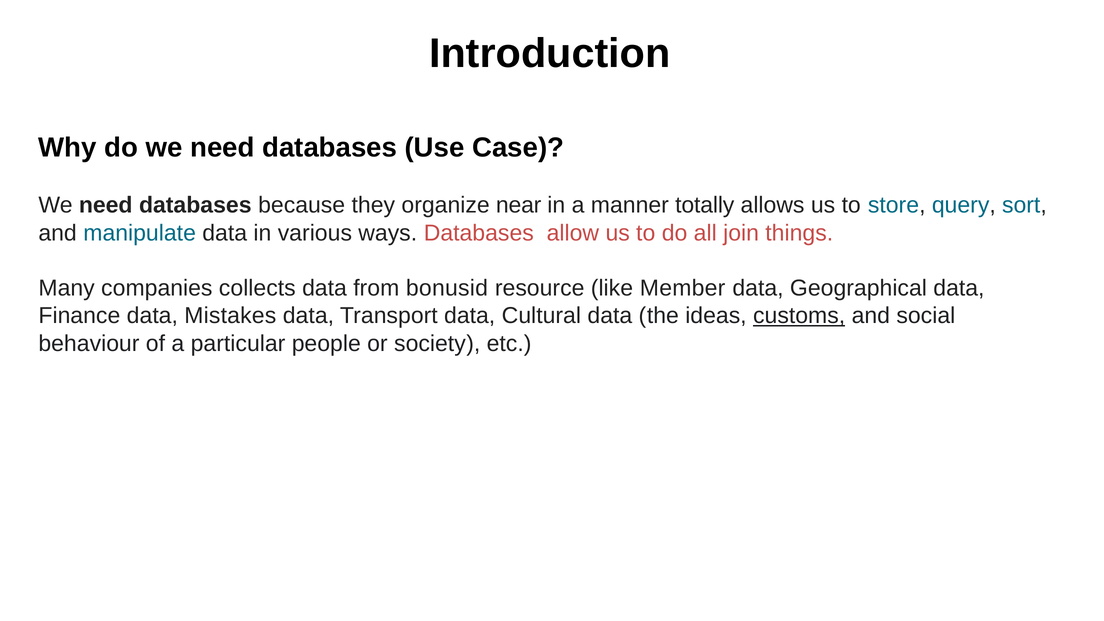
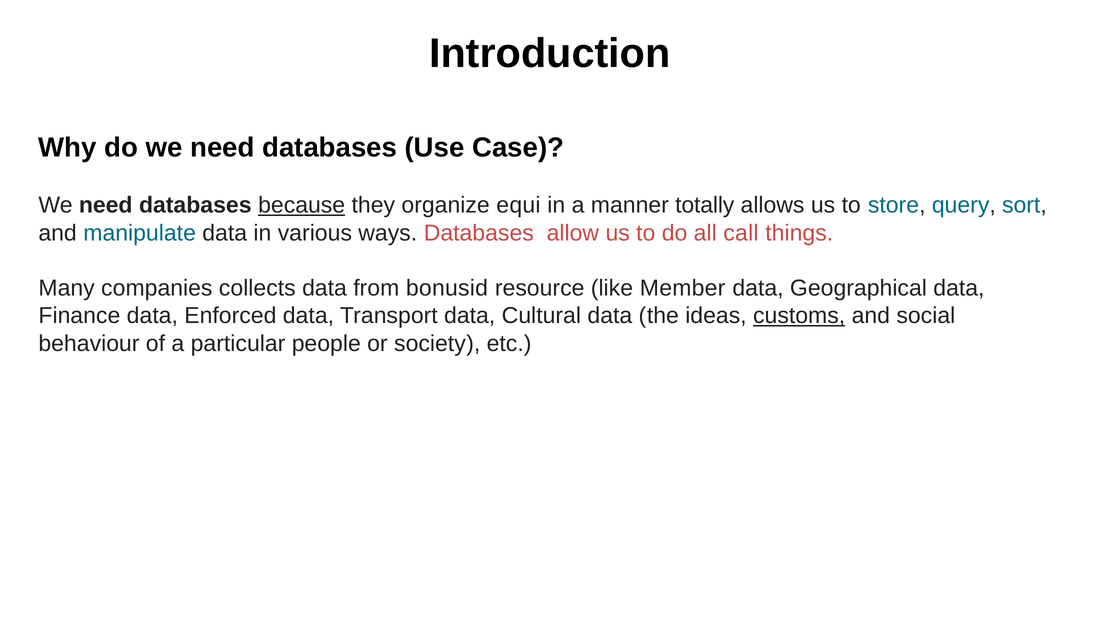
because underline: none -> present
near: near -> equi
join: join -> call
Mistakes: Mistakes -> Enforced
